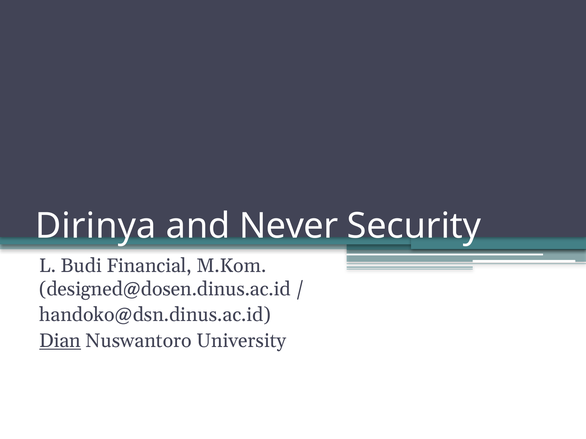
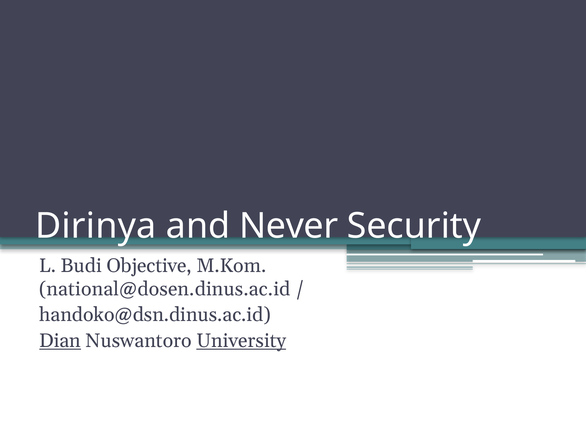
Financial: Financial -> Objective
designed@dosen.dinus.ac.id: designed@dosen.dinus.ac.id -> national@dosen.dinus.ac.id
University underline: none -> present
